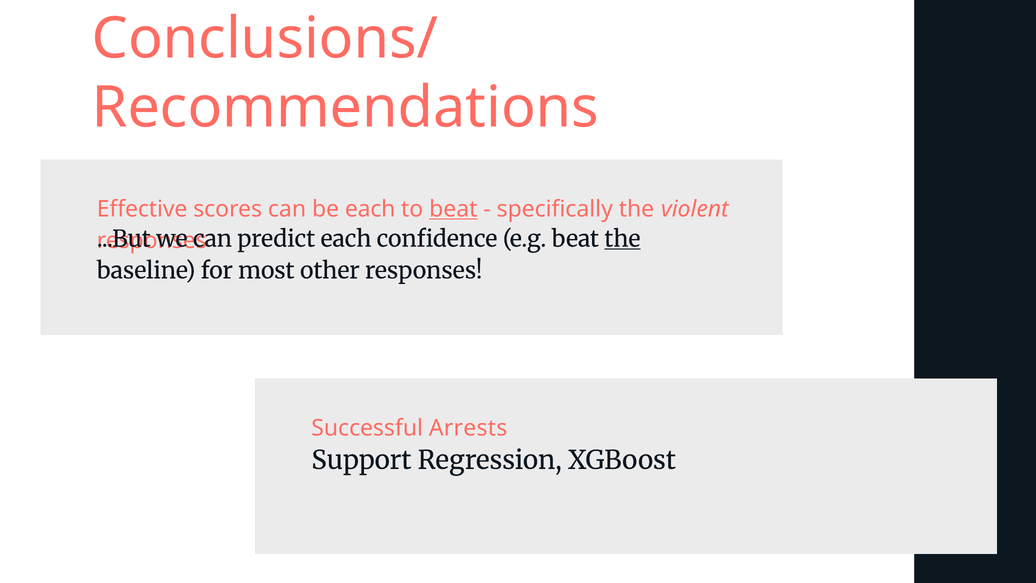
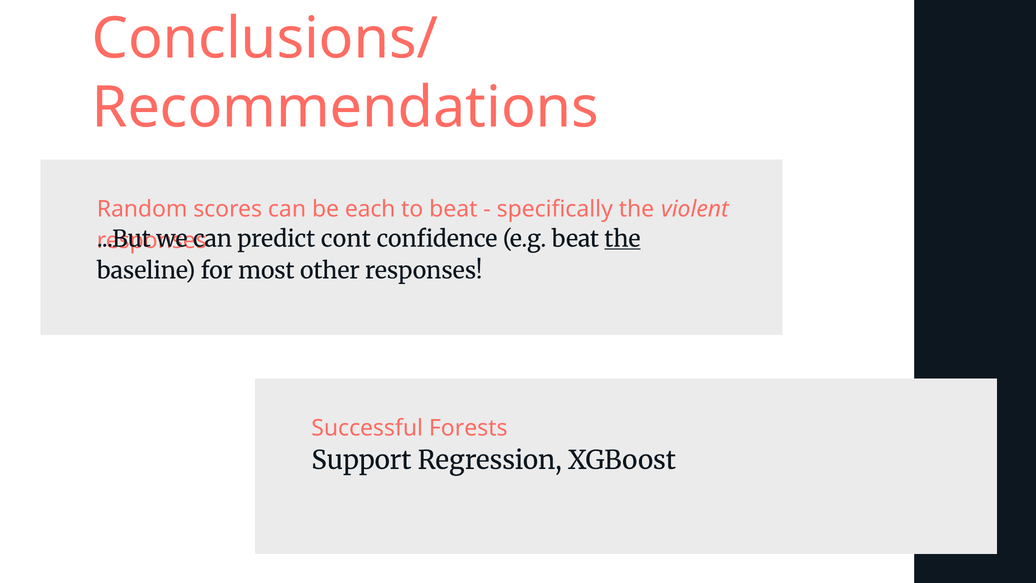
Effective: Effective -> Random
beat at (453, 209) underline: present -> none
predict each: each -> cont
Arrests: Arrests -> Forests
